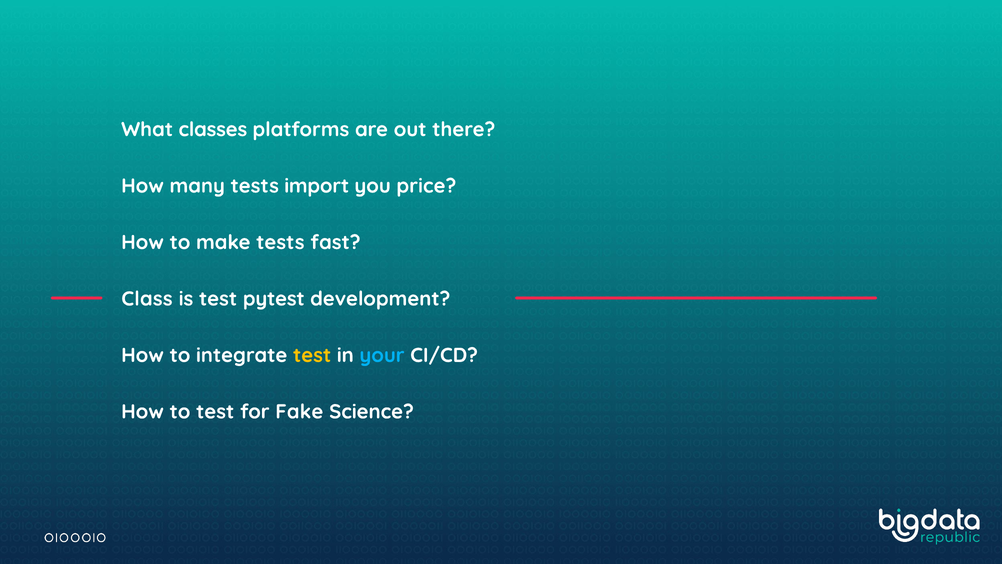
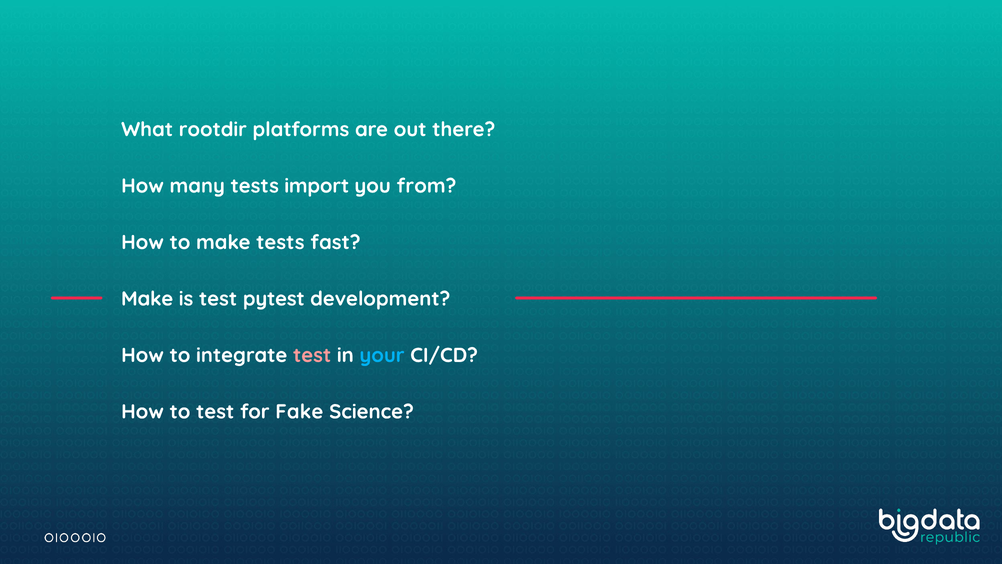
classes: classes -> rootdir
price: price -> from
Class at (147, 299): Class -> Make
test at (312, 355) colour: yellow -> pink
